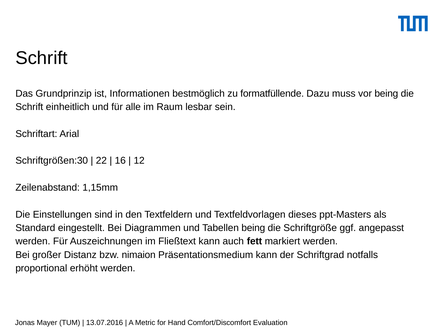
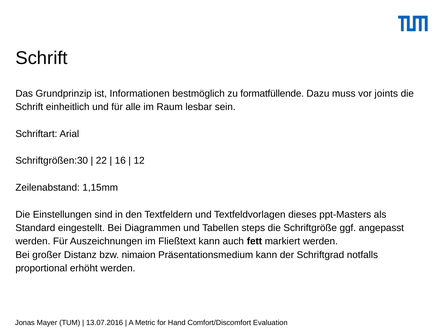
vor being: being -> joints
Tabellen being: being -> steps
